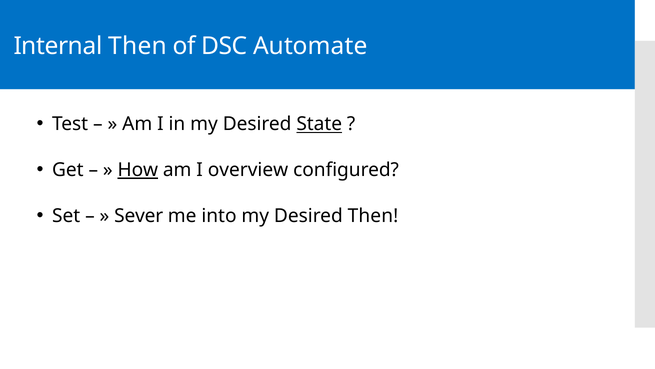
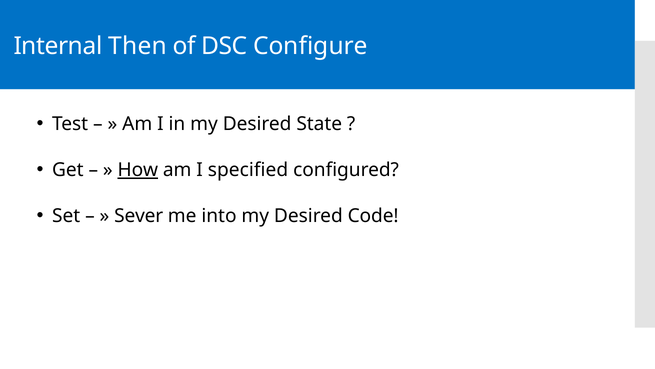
Automate: Automate -> Configure
State underline: present -> none
overview: overview -> specified
Desired Then: Then -> Code
